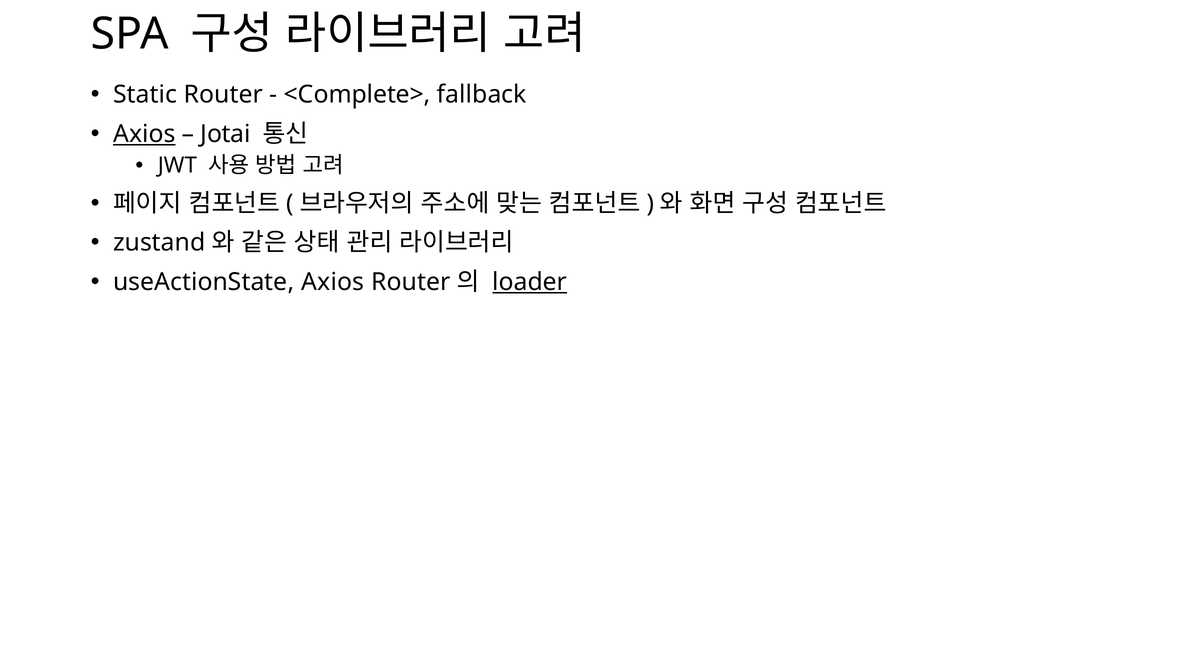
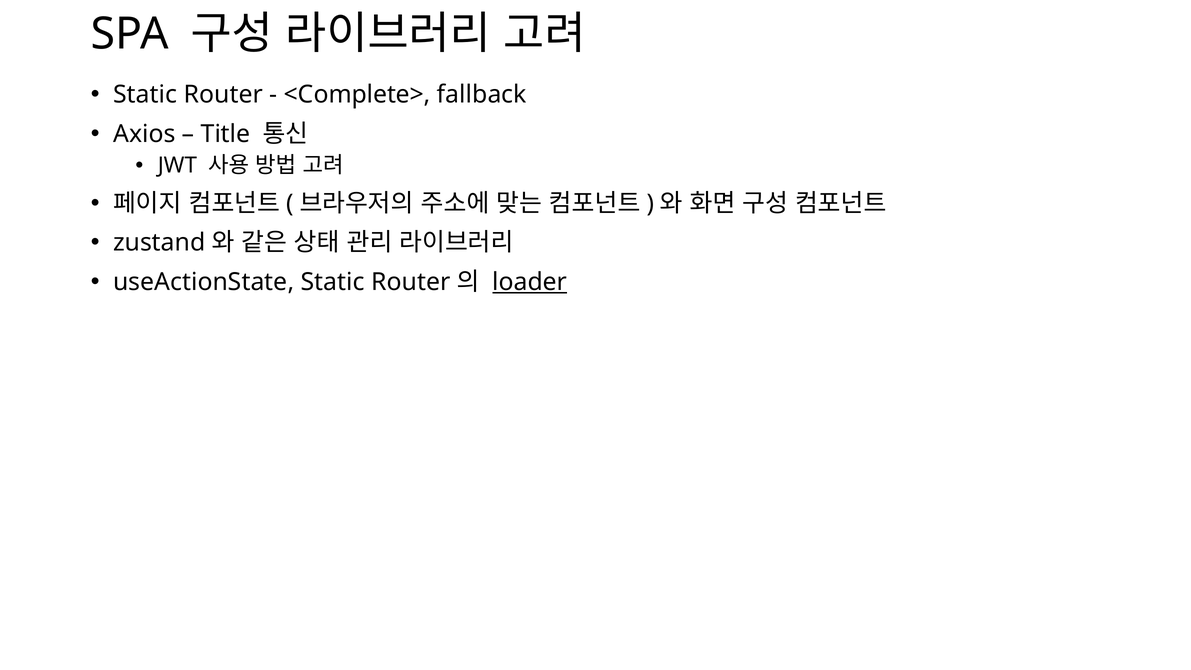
Axios at (144, 134) underline: present -> none
Jotai: Jotai -> Title
useActionState Axios: Axios -> Static
